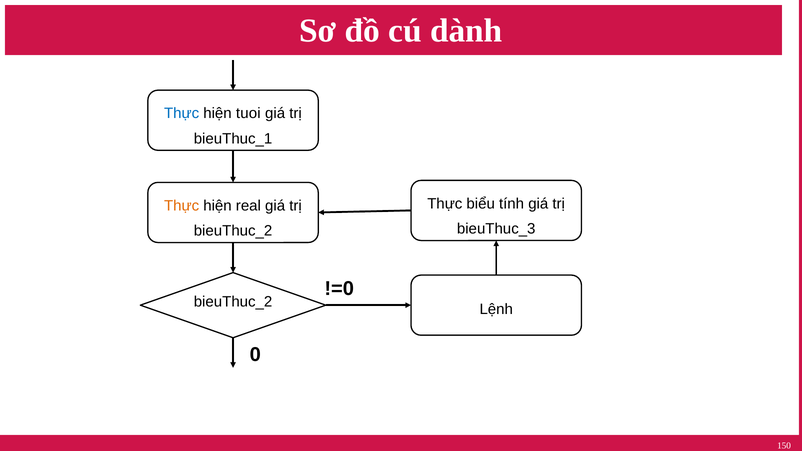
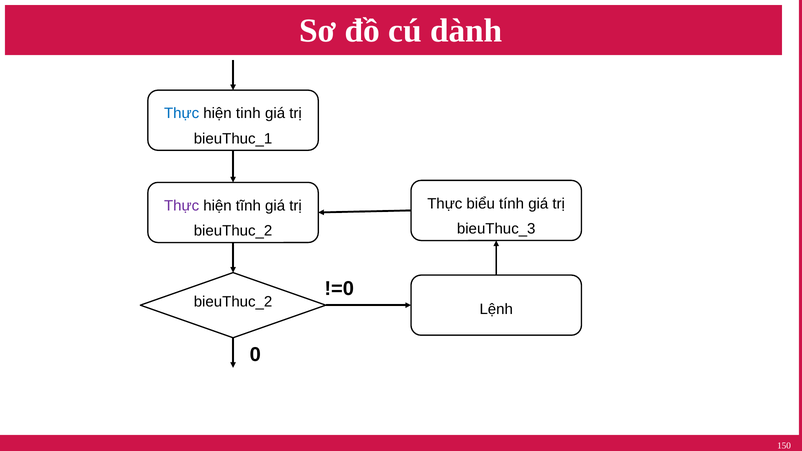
tuoi: tuoi -> tinh
Thực at (182, 206) colour: orange -> purple
real: real -> tĩnh
